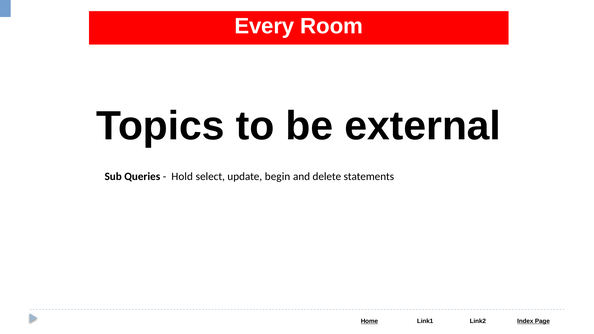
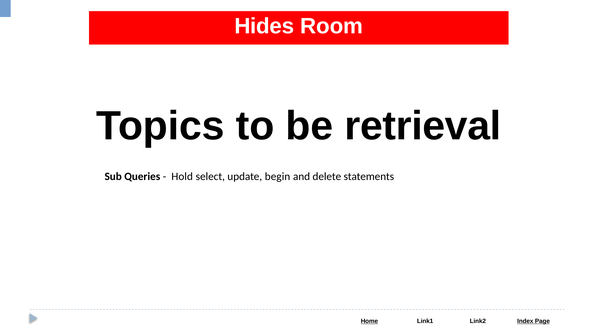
Every: Every -> Hides
external: external -> retrieval
